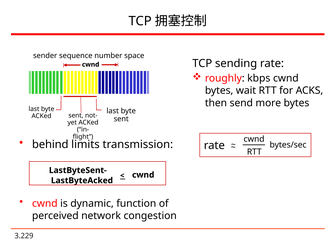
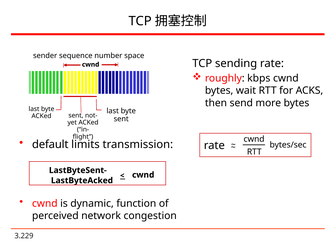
behind: behind -> default
